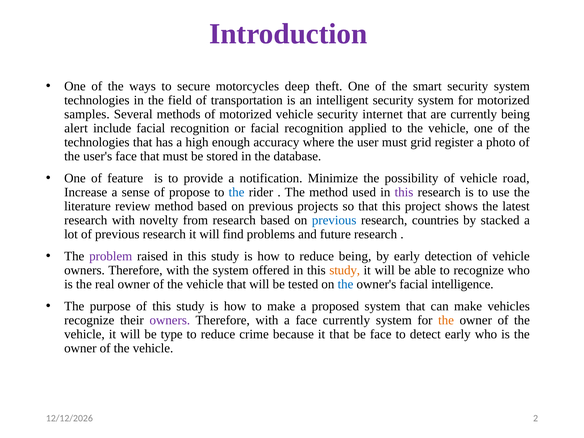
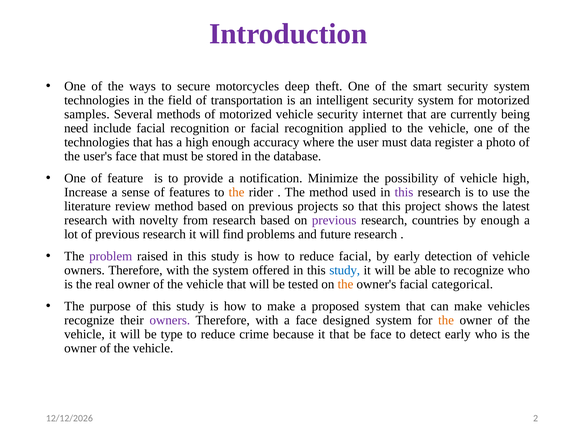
alert: alert -> need
grid: grid -> data
vehicle road: road -> high
propose: propose -> features
the at (237, 192) colour: blue -> orange
previous at (334, 220) colour: blue -> purple
by stacked: stacked -> enough
reduce being: being -> facial
study at (345, 270) colour: orange -> blue
the at (345, 284) colour: blue -> orange
intelligence: intelligence -> categorical
face currently: currently -> designed
